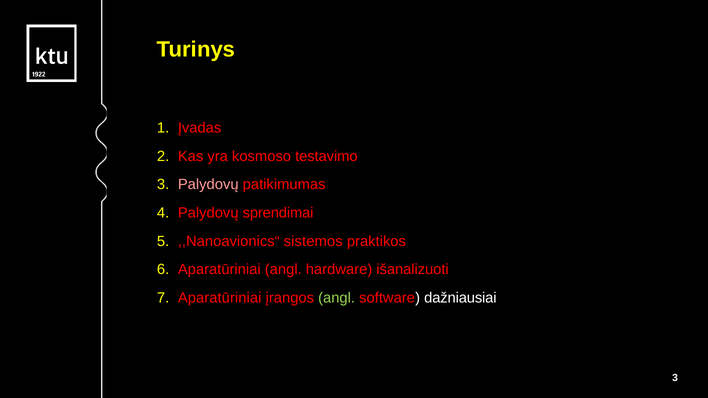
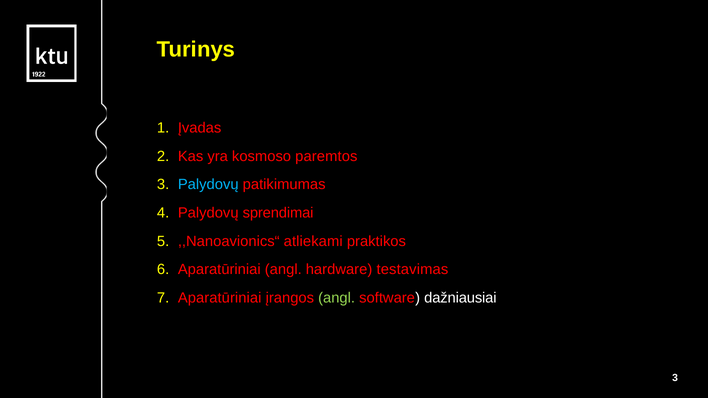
testavimo: testavimo -> paremtos
Palydovų at (208, 185) colour: pink -> light blue
sistemos: sistemos -> atliekami
išanalizuoti: išanalizuoti -> testavimas
